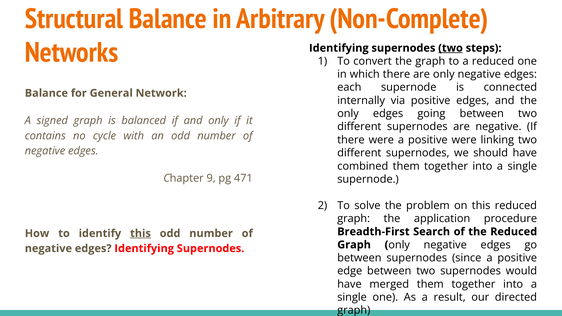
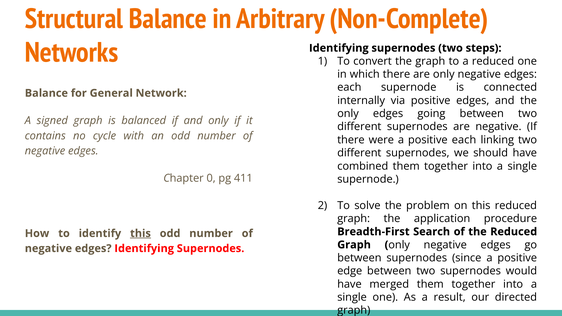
two at (451, 48) underline: present -> none
positive were: were -> each
9: 9 -> 0
471: 471 -> 411
